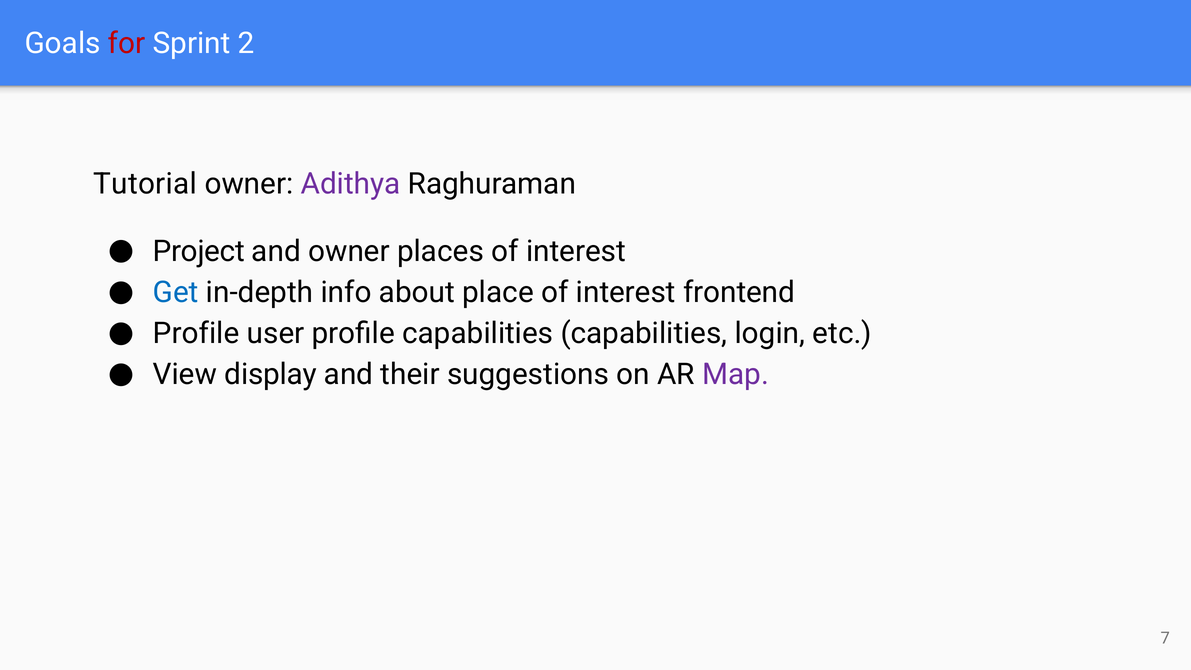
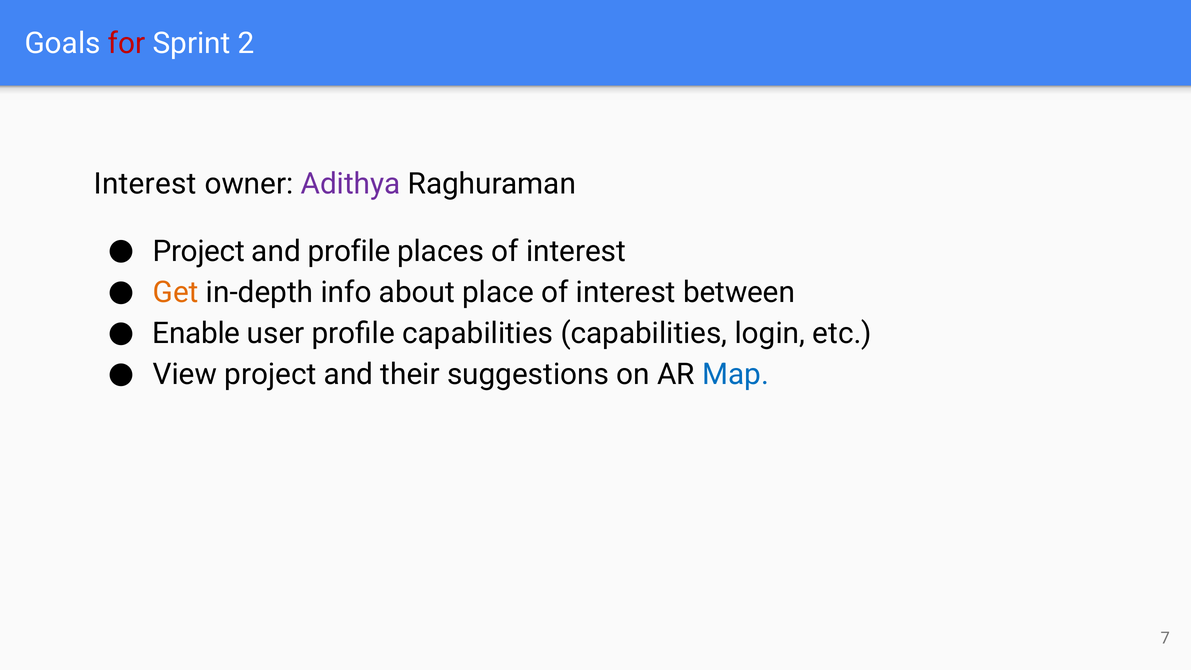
Tutorial at (145, 184): Tutorial -> Interest
and owner: owner -> profile
Get colour: blue -> orange
frontend: frontend -> between
Profile at (196, 334): Profile -> Enable
View display: display -> project
Map colour: purple -> blue
